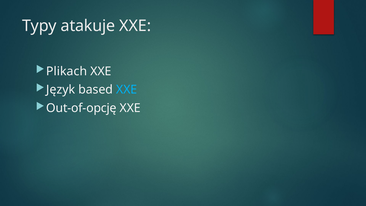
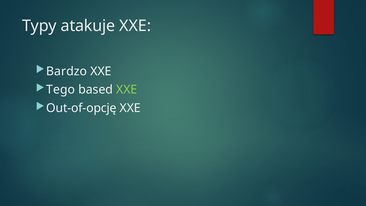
Plikach: Plikach -> Bardzo
Język: Język -> Tego
XXE at (127, 90) colour: light blue -> light green
